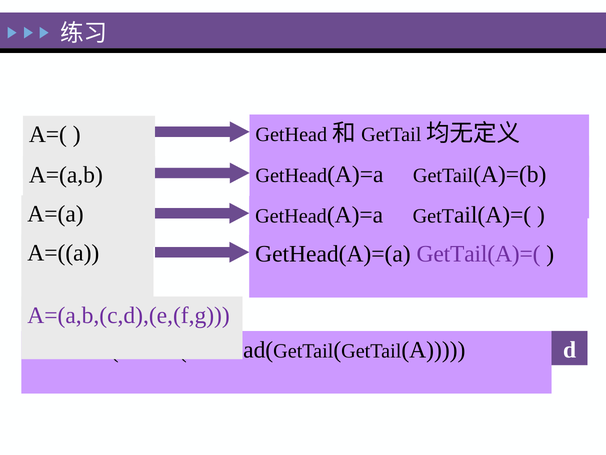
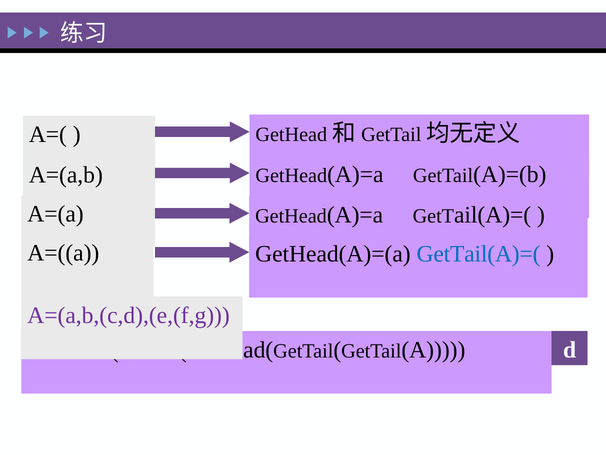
GetTail(A)=( colour: purple -> blue
